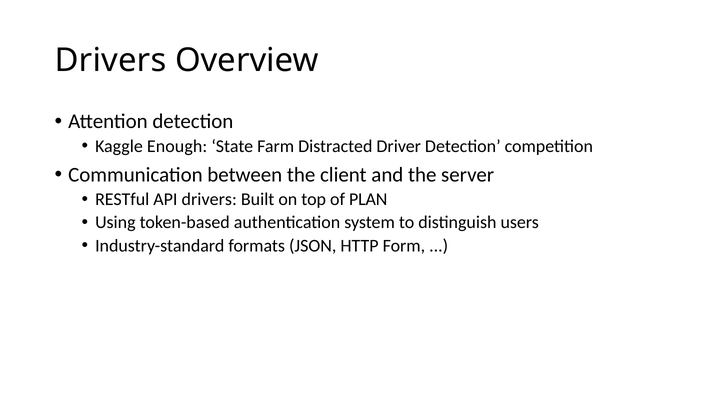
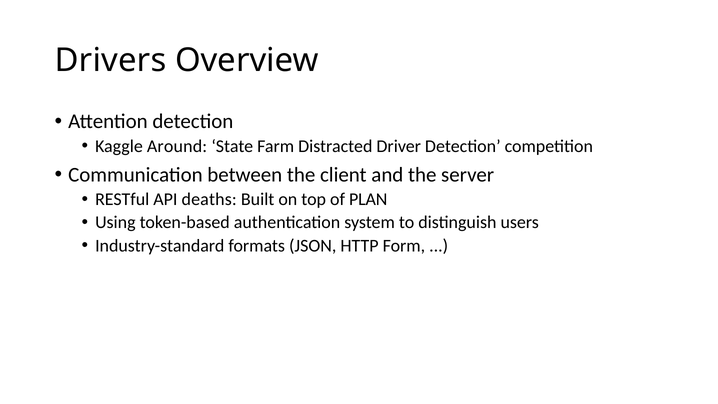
Enough: Enough -> Around
API drivers: drivers -> deaths
